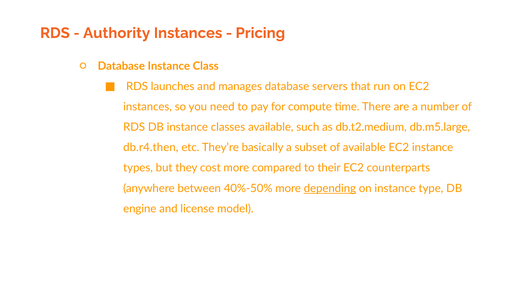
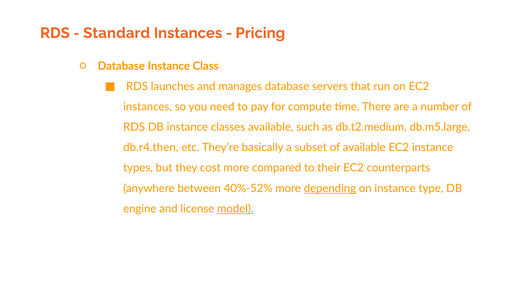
Authority: Authority -> Standard
40%-50%: 40%-50% -> 40%-52%
model underline: none -> present
